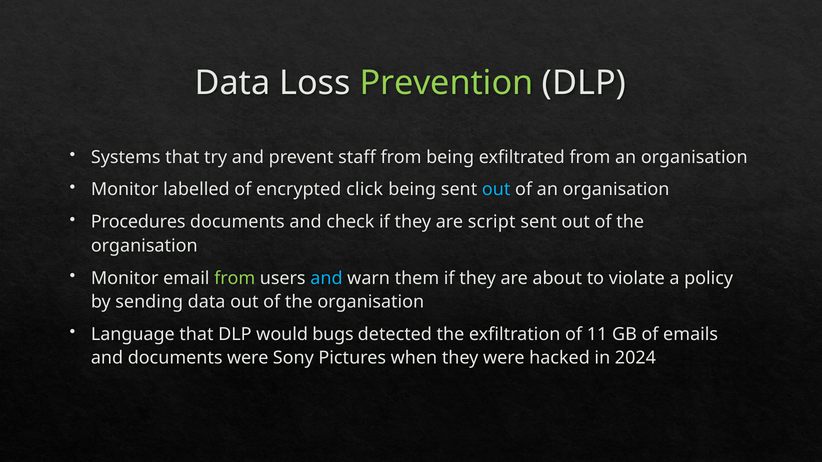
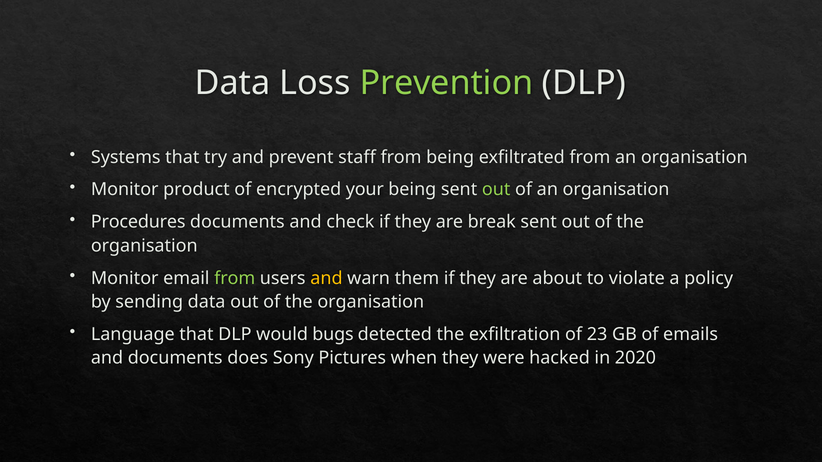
labelled: labelled -> product
click: click -> your
out at (496, 190) colour: light blue -> light green
script: script -> break
and at (326, 278) colour: light blue -> yellow
11: 11 -> 23
documents were: were -> does
2024: 2024 -> 2020
